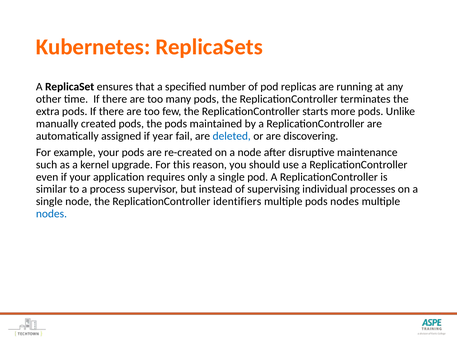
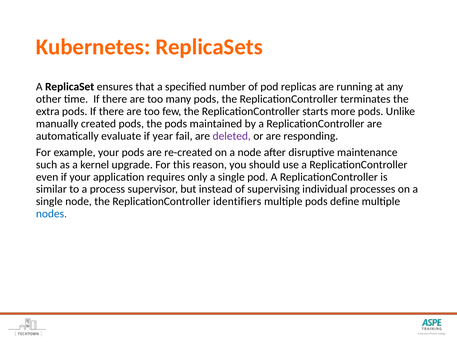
assigned: assigned -> evaluate
deleted colour: blue -> purple
discovering: discovering -> responding
pods nodes: nodes -> define
